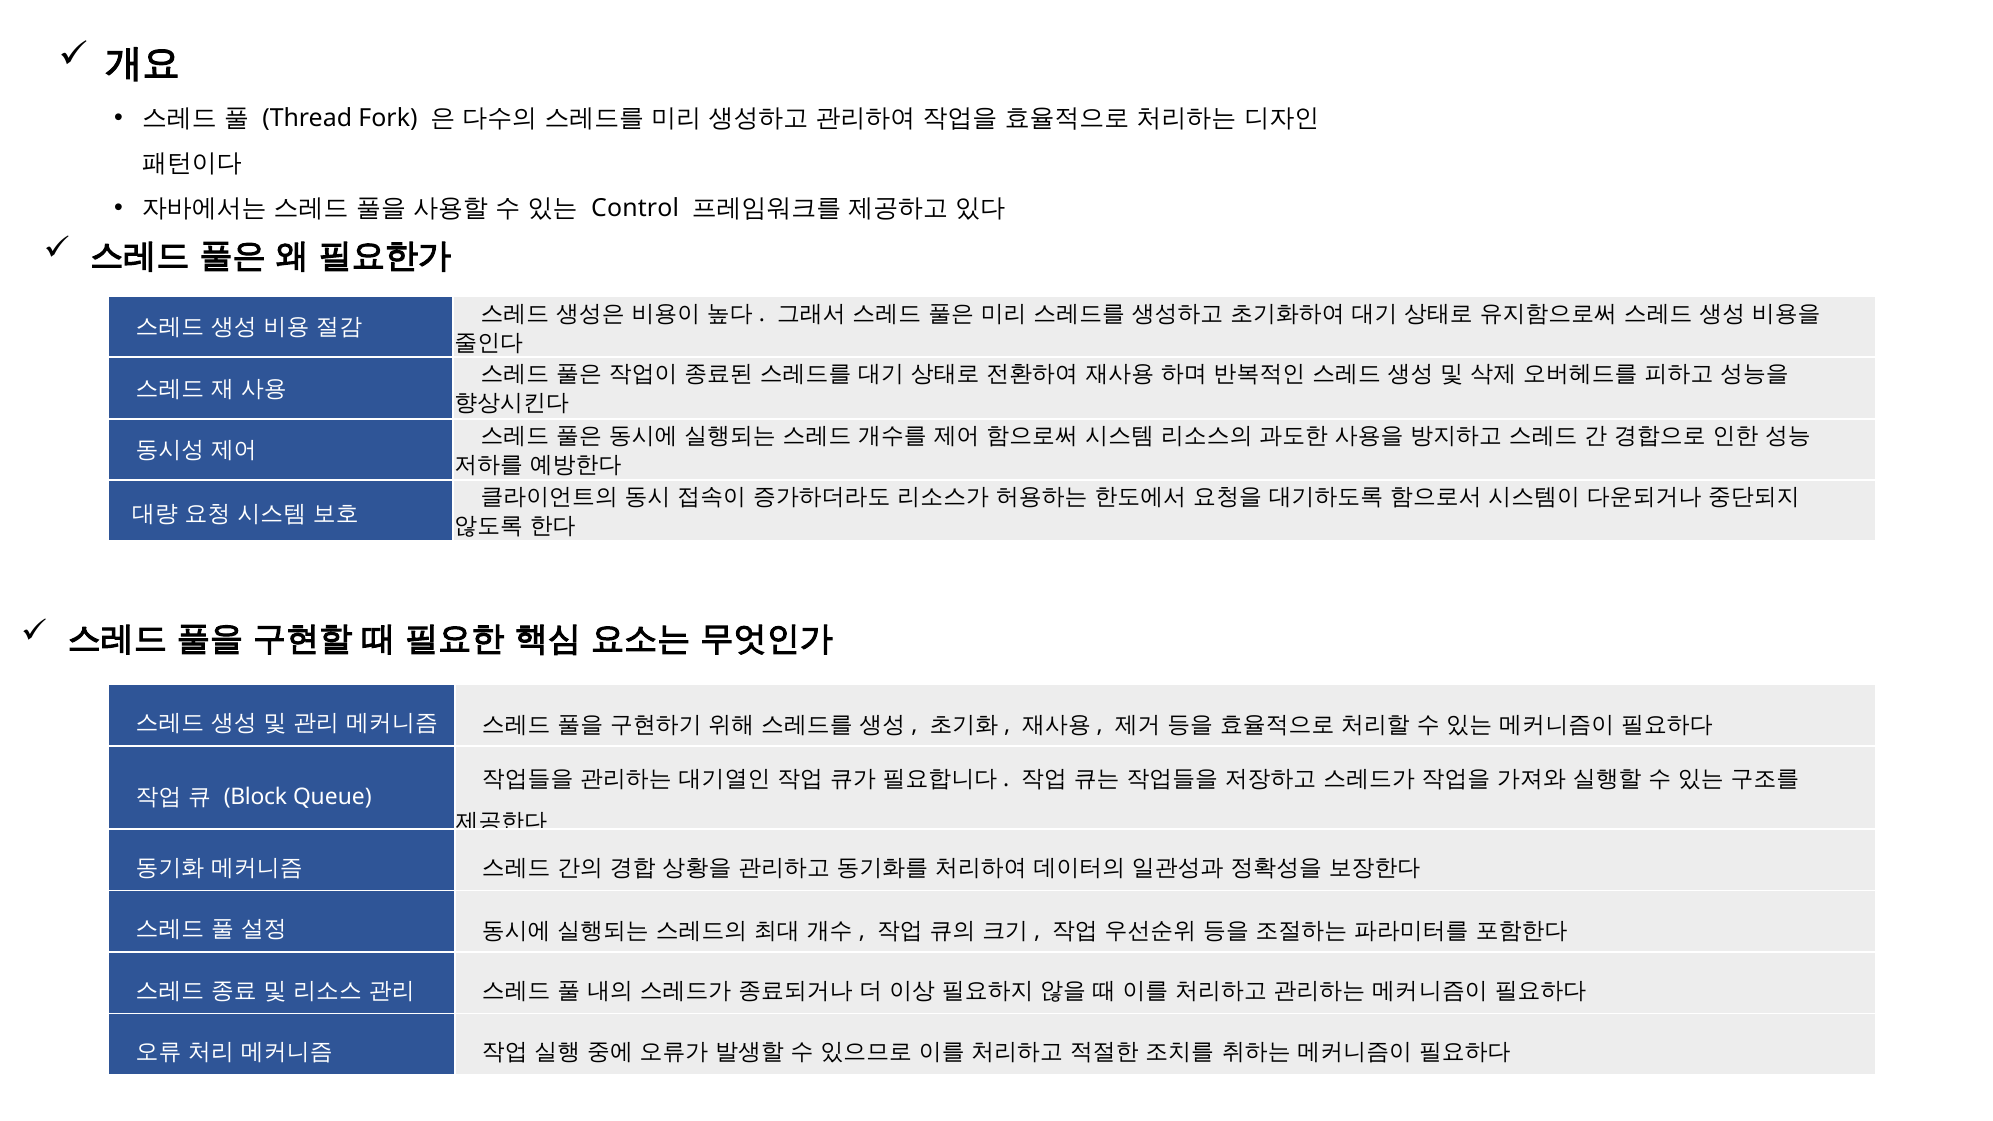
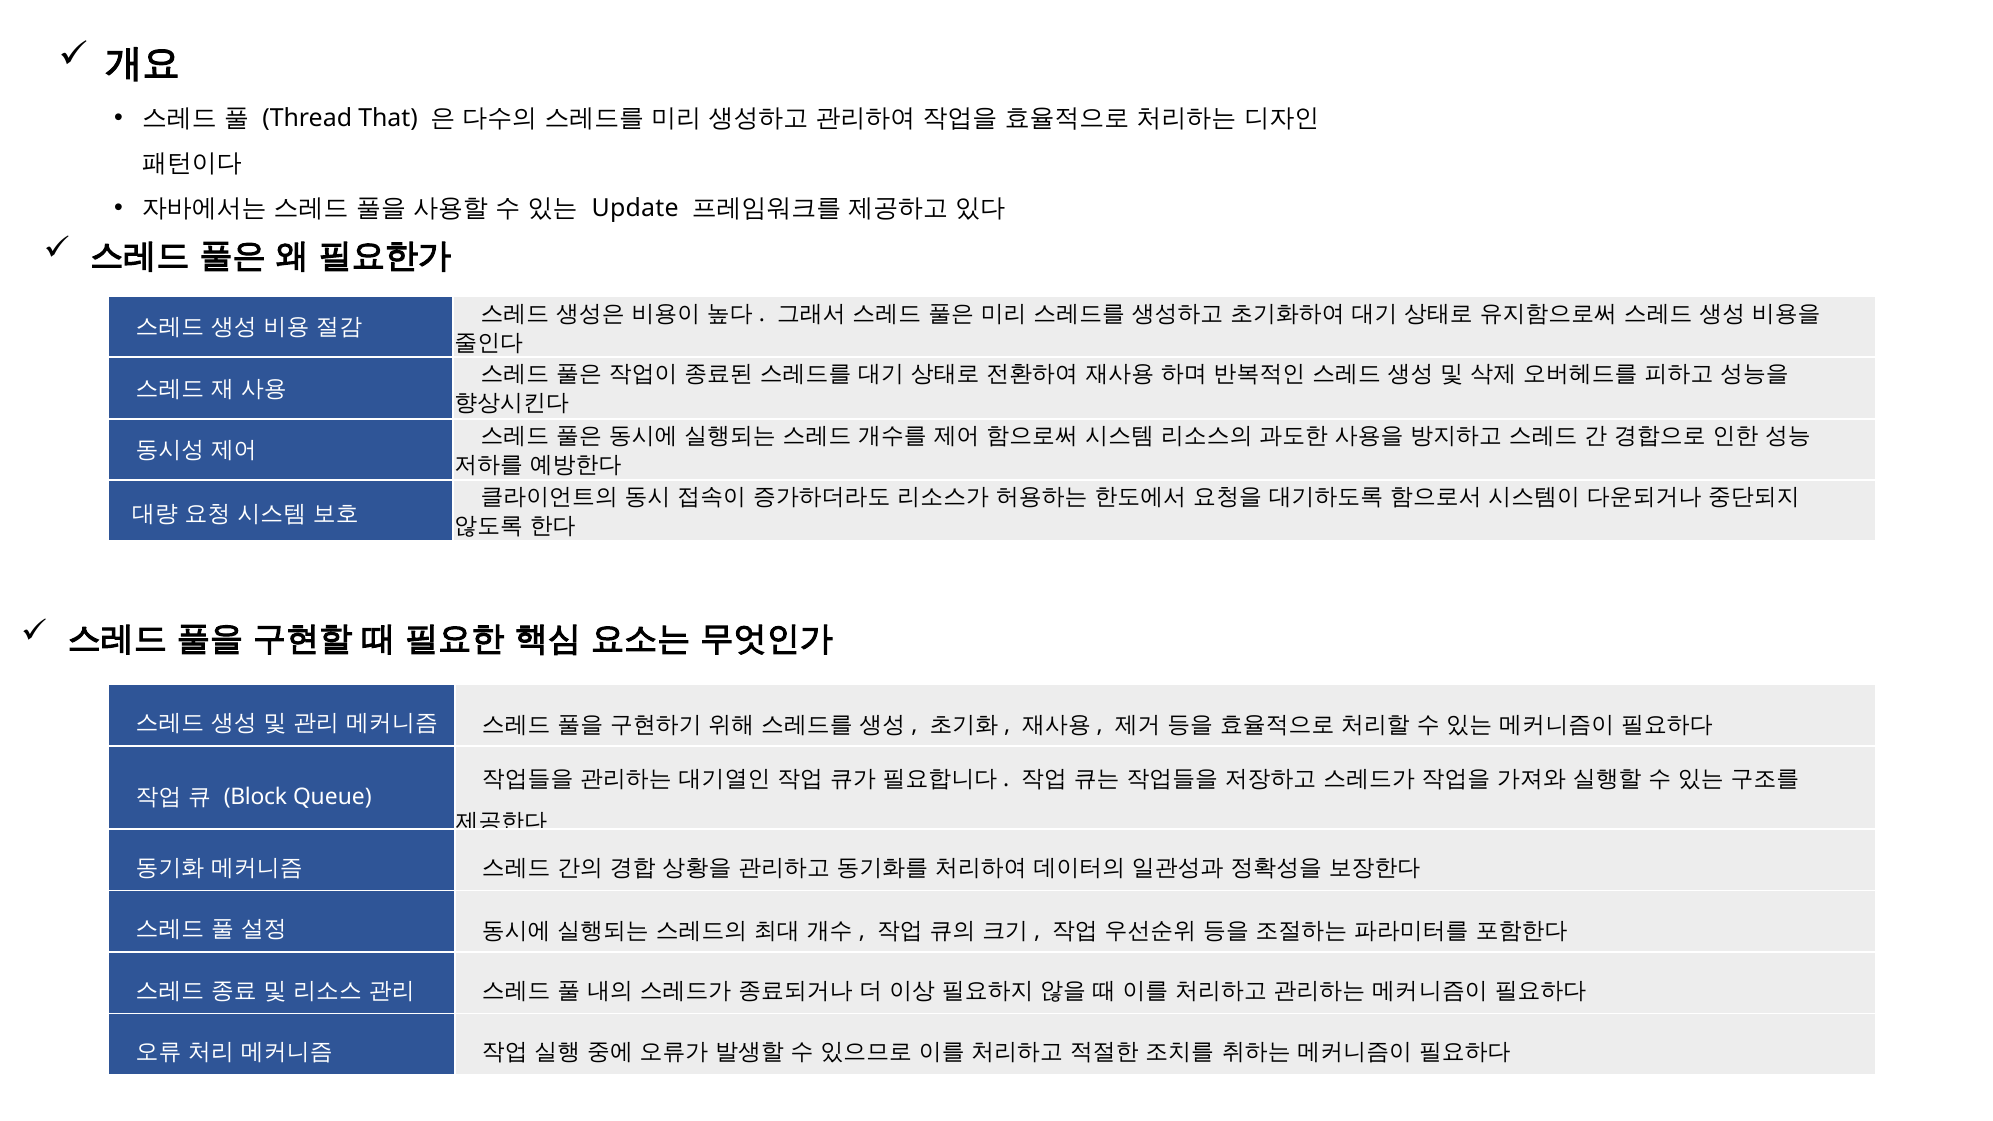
Fork: Fork -> That
Control: Control -> Update
